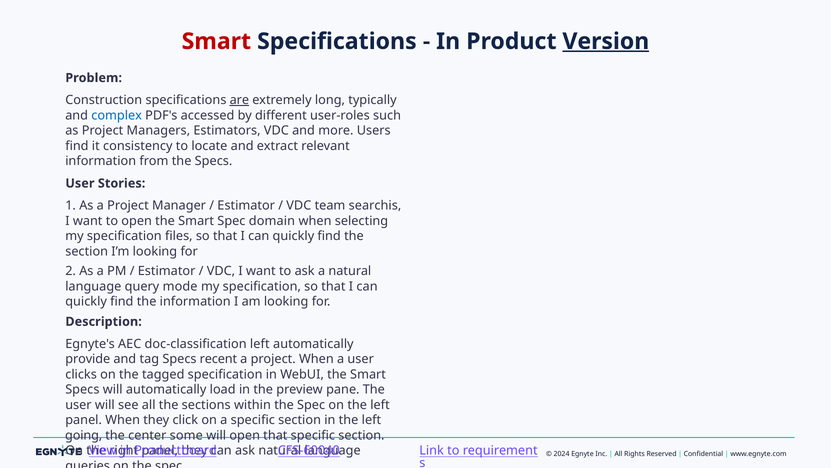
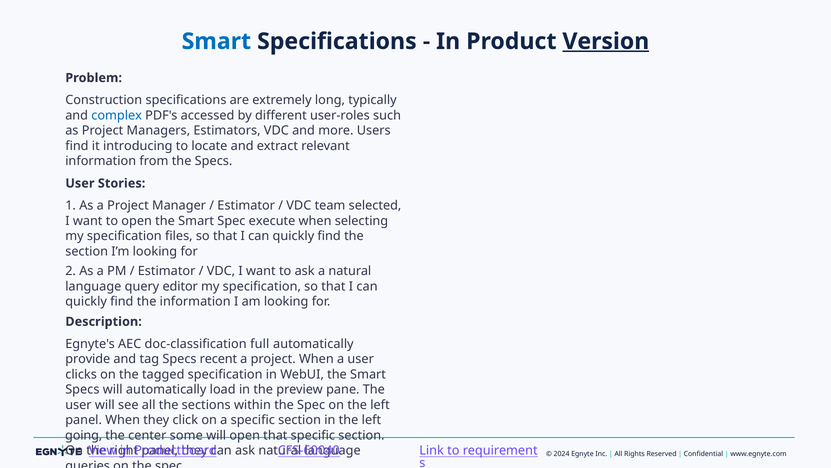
Smart at (216, 41) colour: red -> blue
are underline: present -> none
consistency: consistency -> introducing
searchis: searchis -> selected
domain: domain -> execute
mode: mode -> editor
doc-classification left: left -> full
